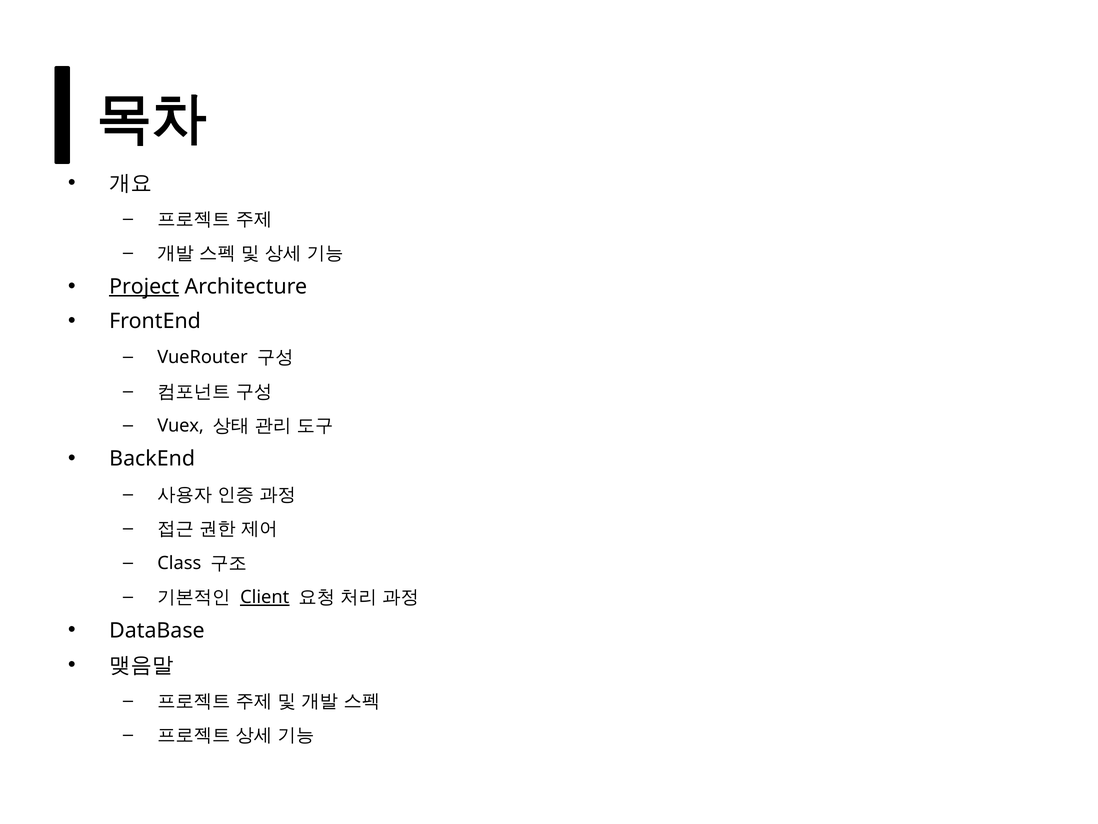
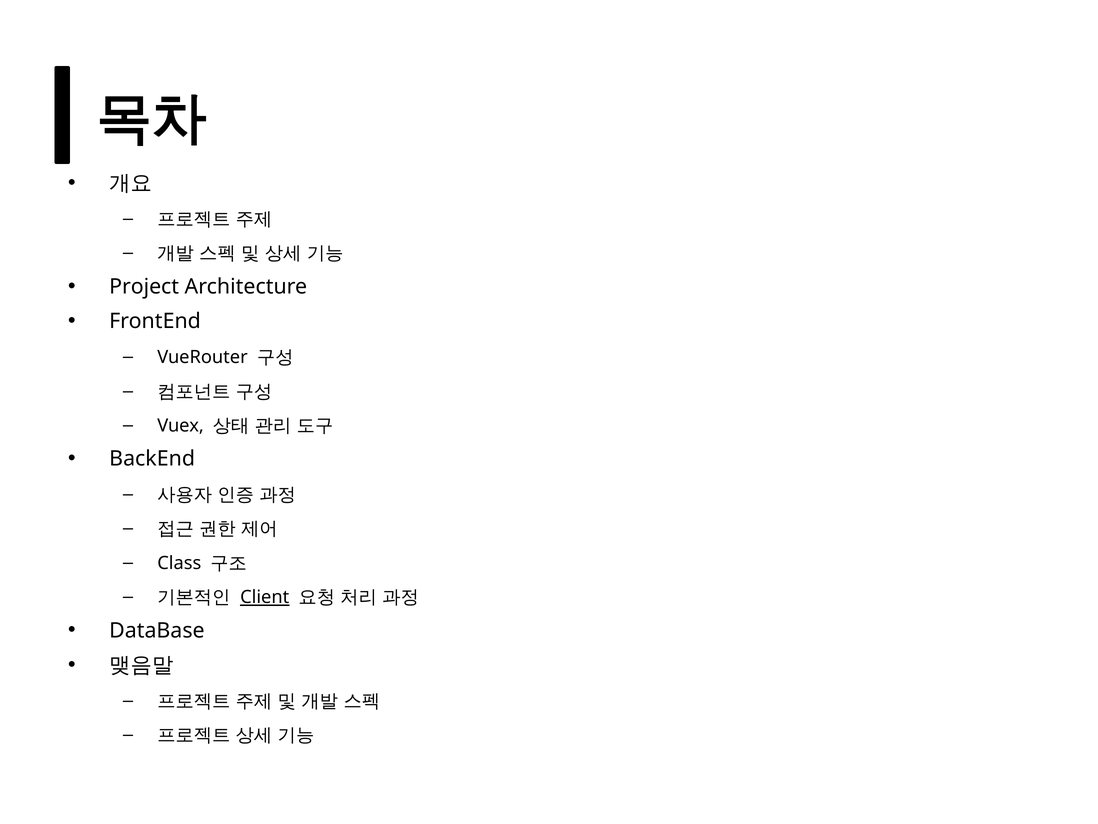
Project underline: present -> none
